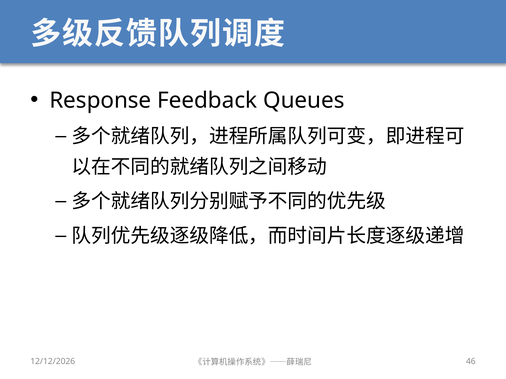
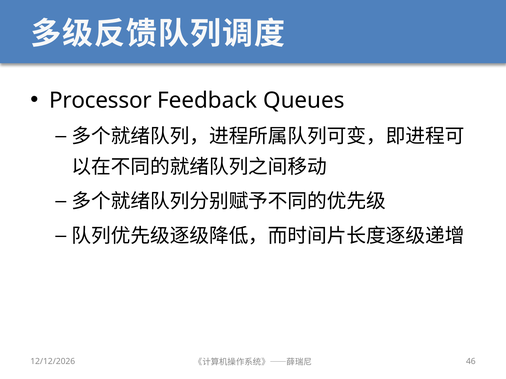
Response: Response -> Processor
